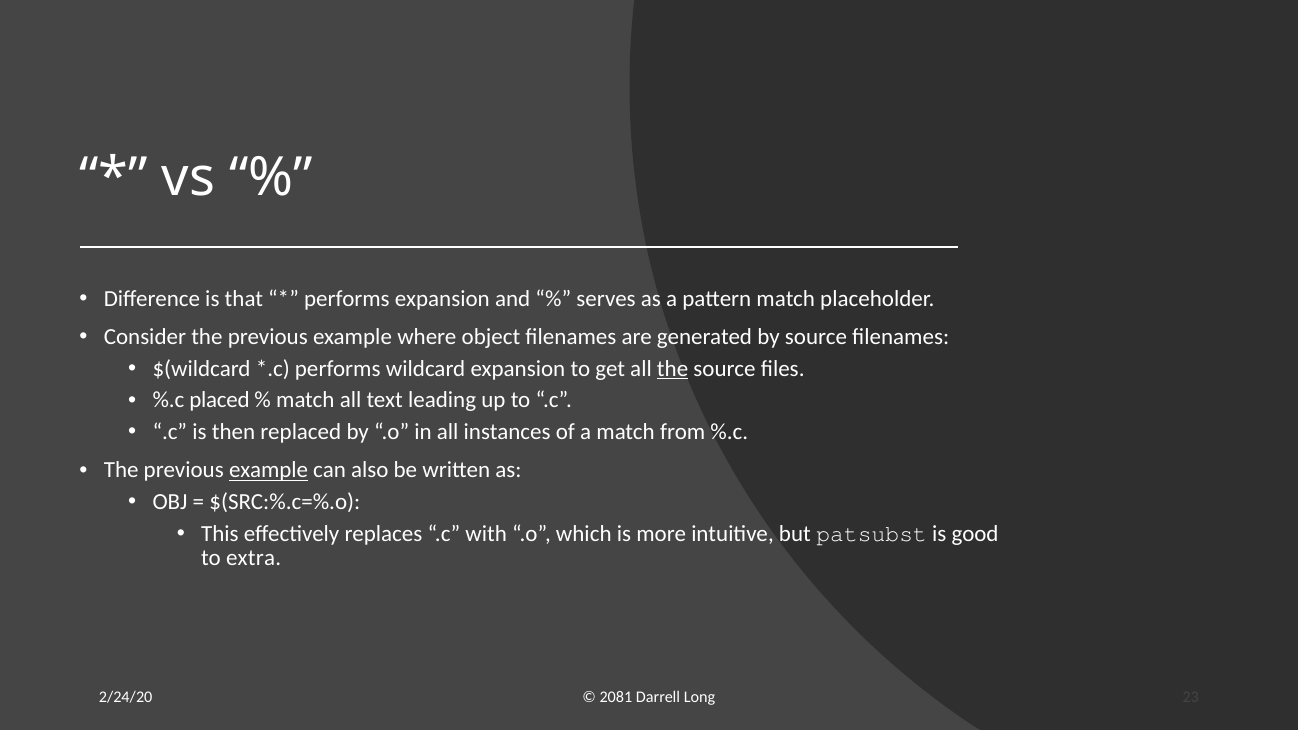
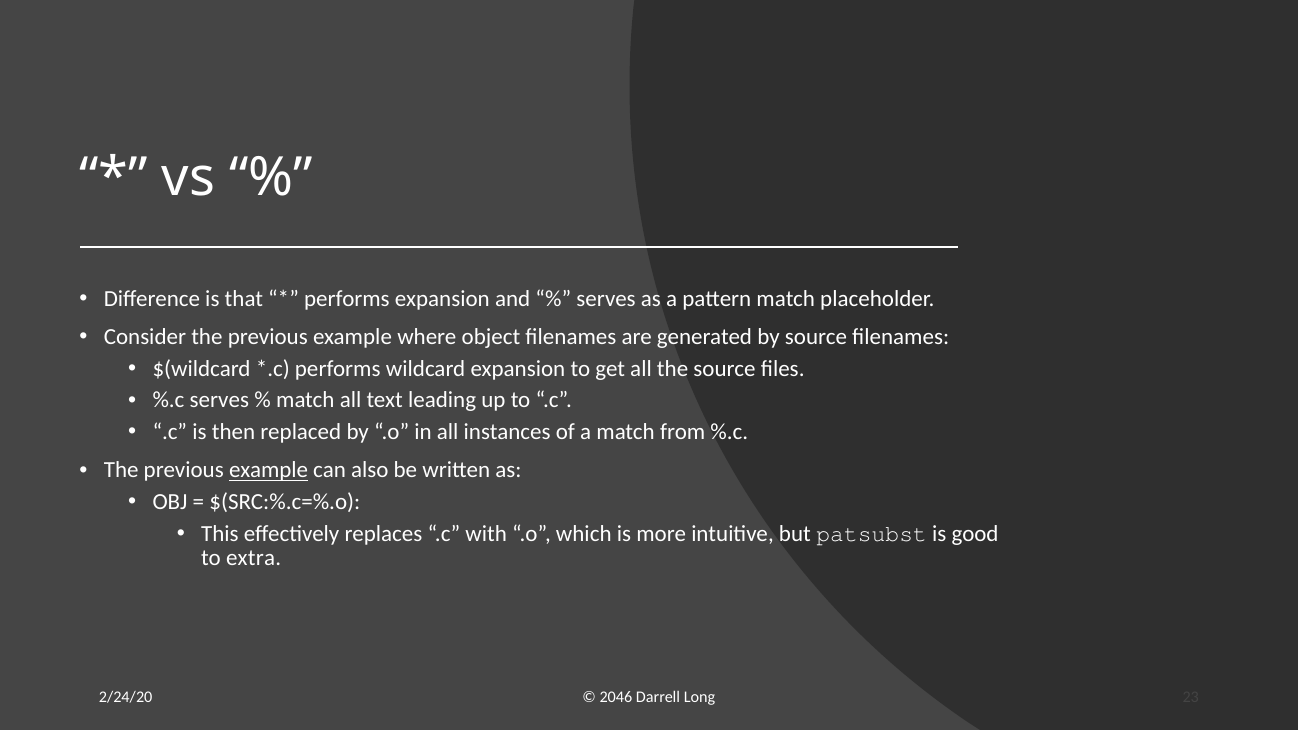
the at (673, 369) underline: present -> none
%.c placed: placed -> serves
2081: 2081 -> 2046
